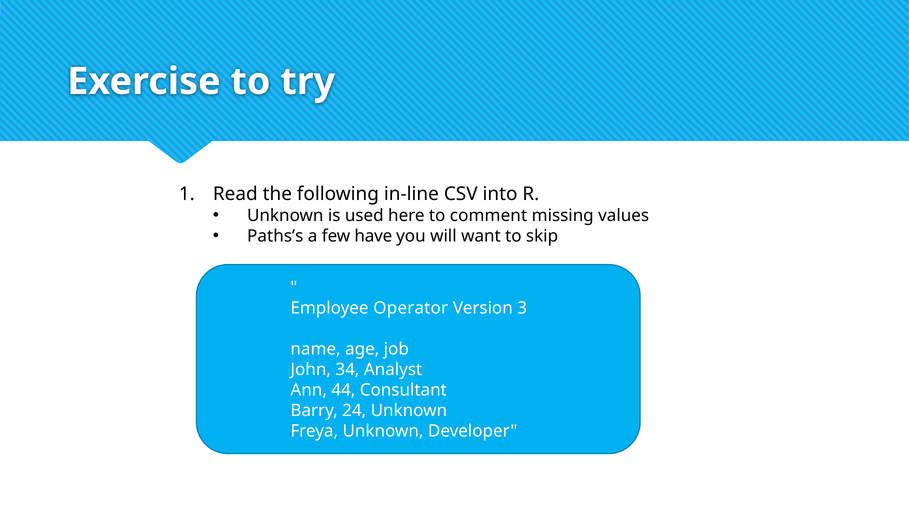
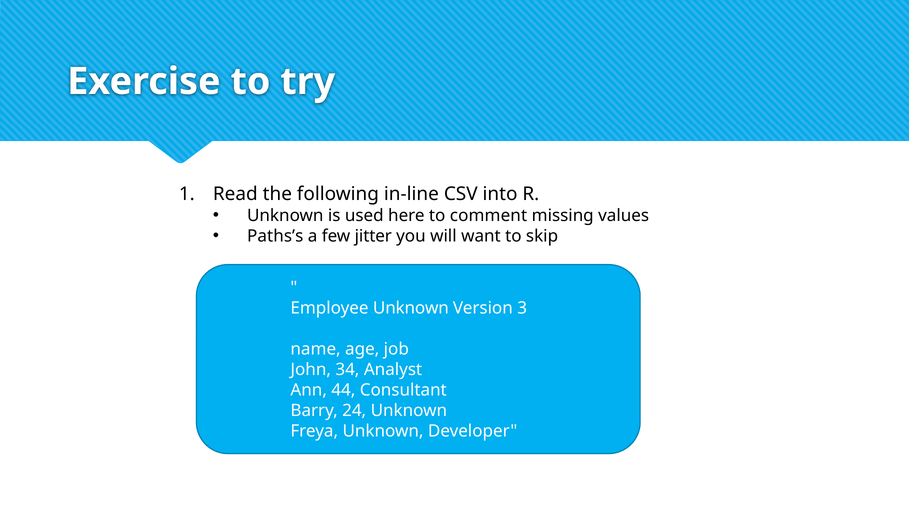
have: have -> jitter
Employee Operator: Operator -> Unknown
